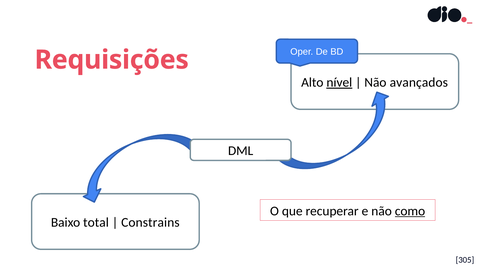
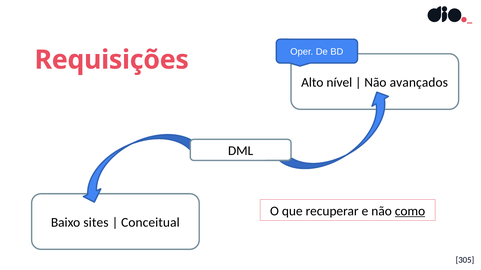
nível underline: present -> none
total: total -> sites
Constrains: Constrains -> Conceitual
